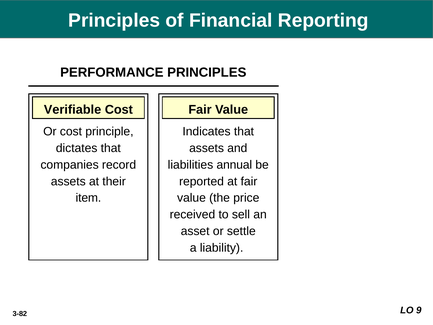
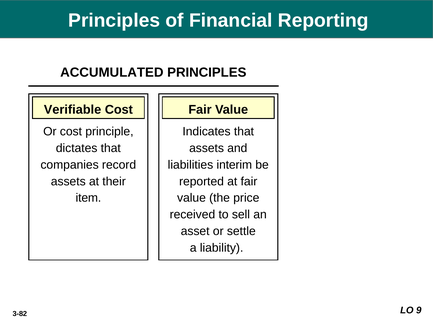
PERFORMANCE: PERFORMANCE -> ACCUMULATED
annual: annual -> interim
